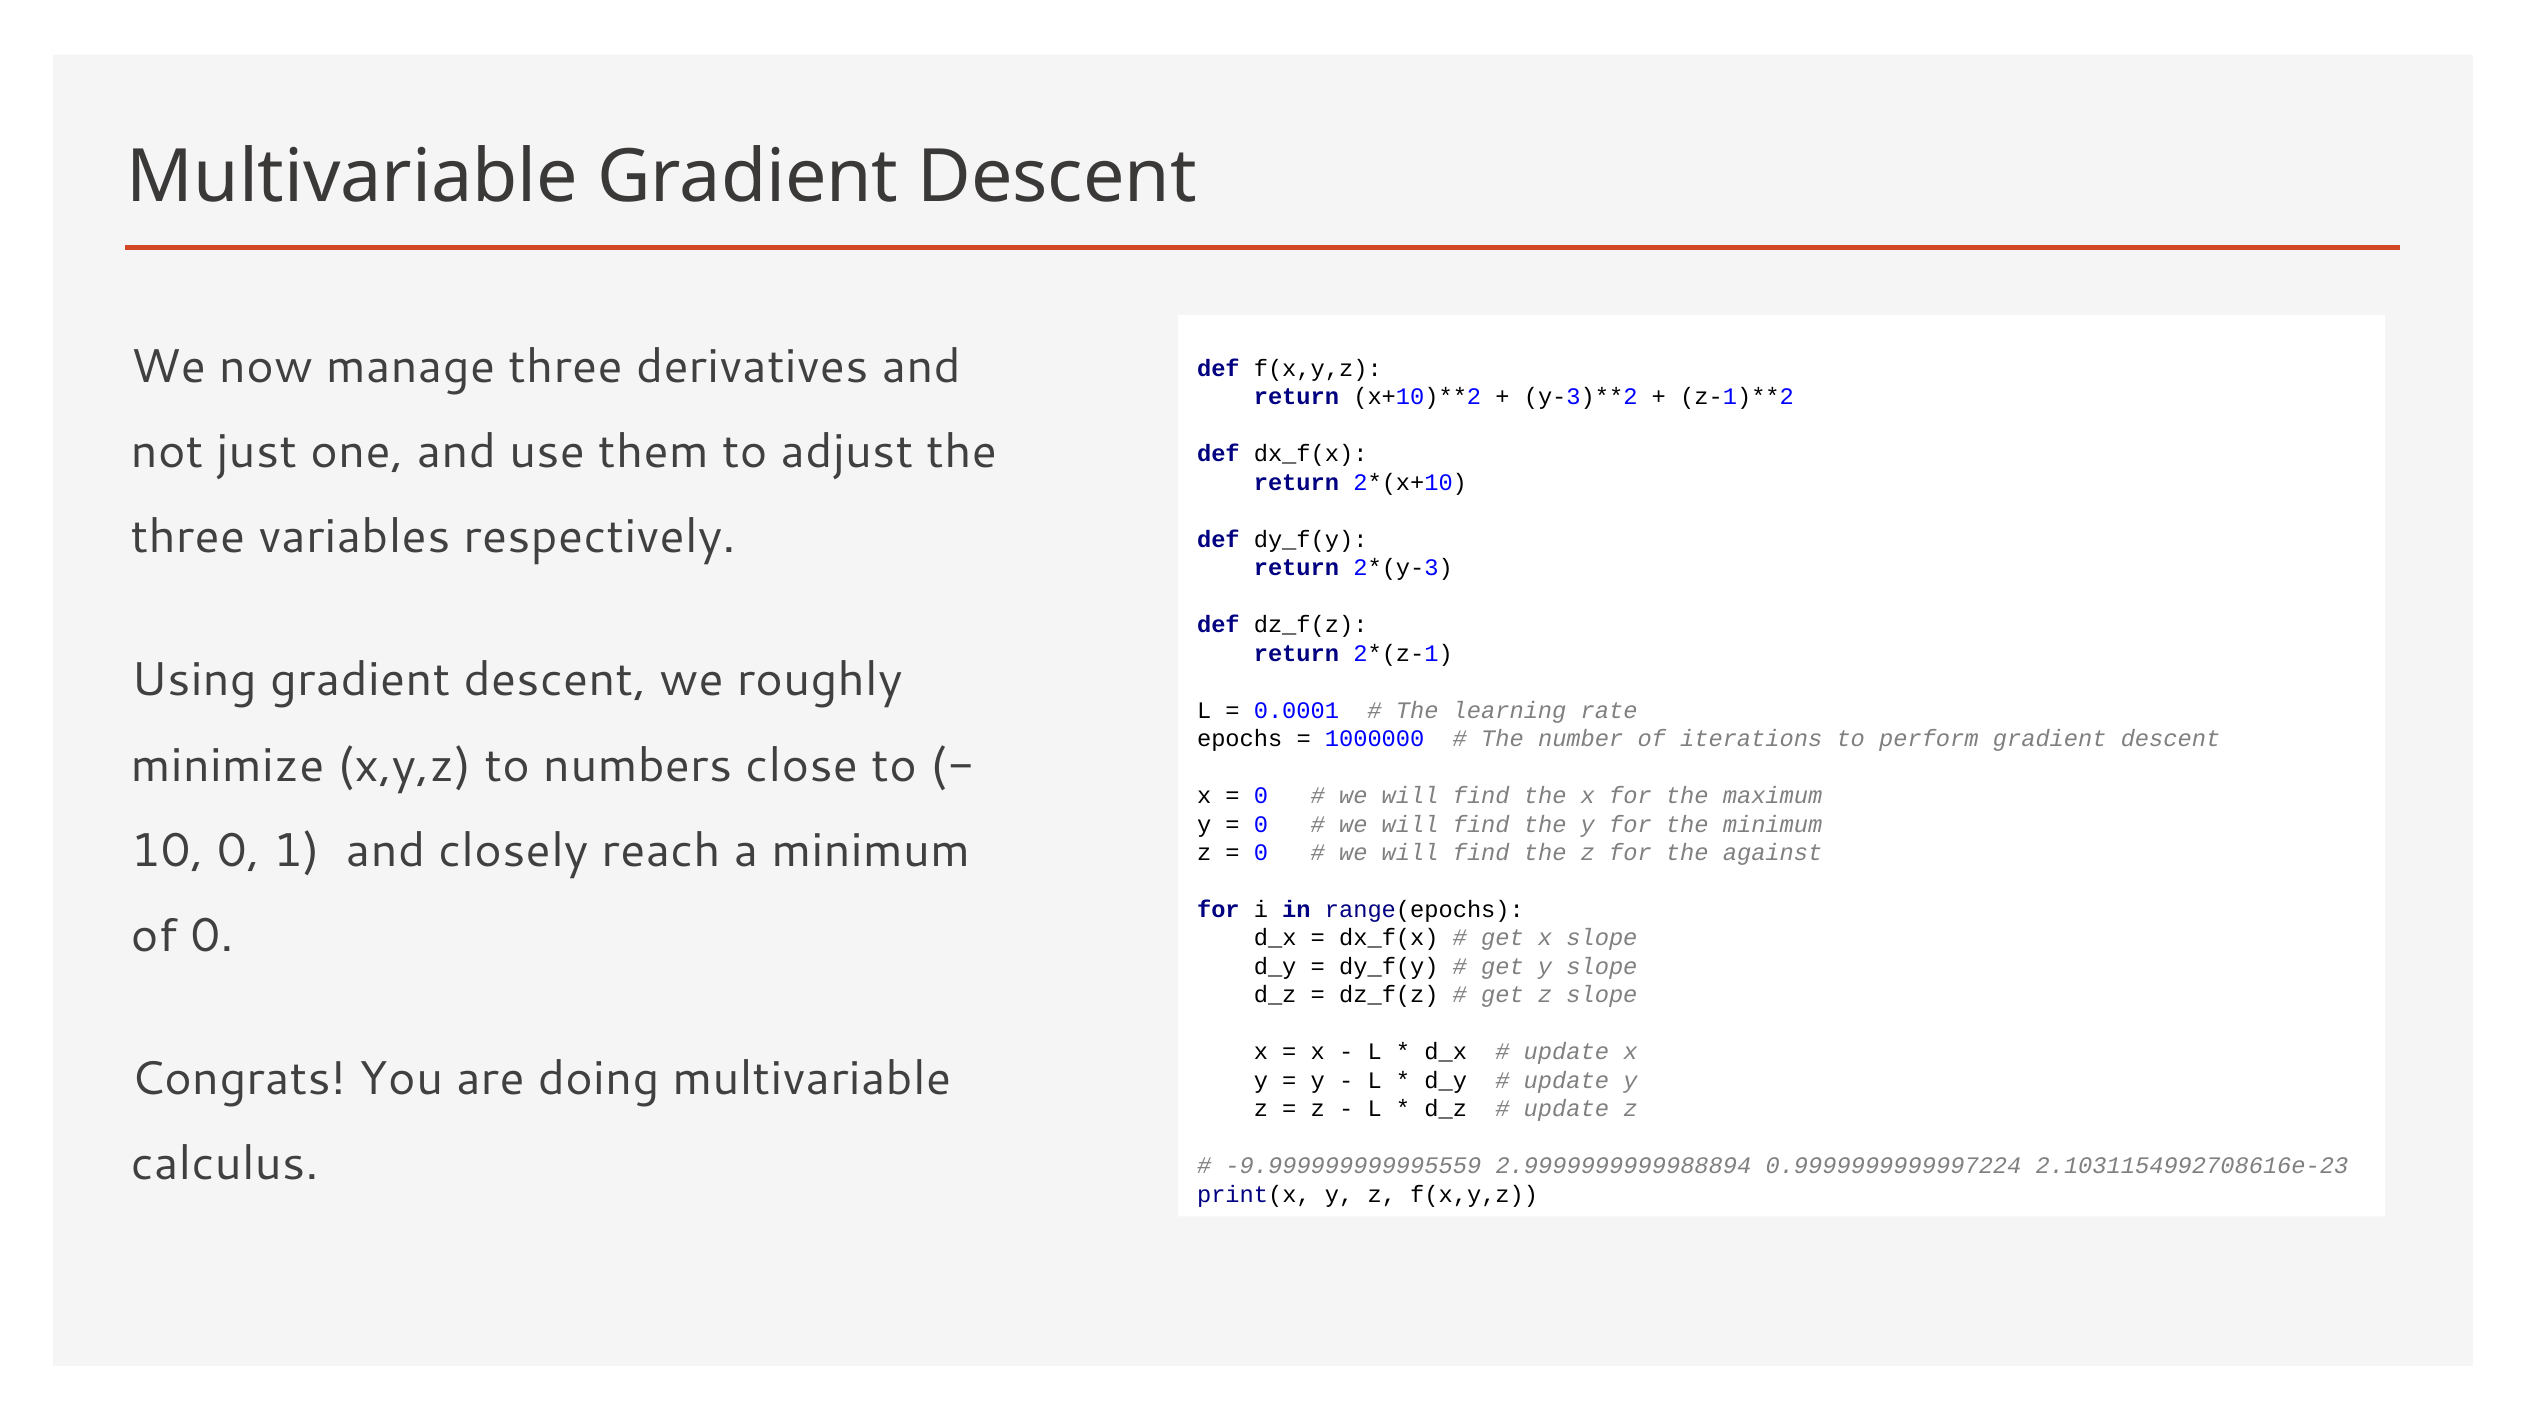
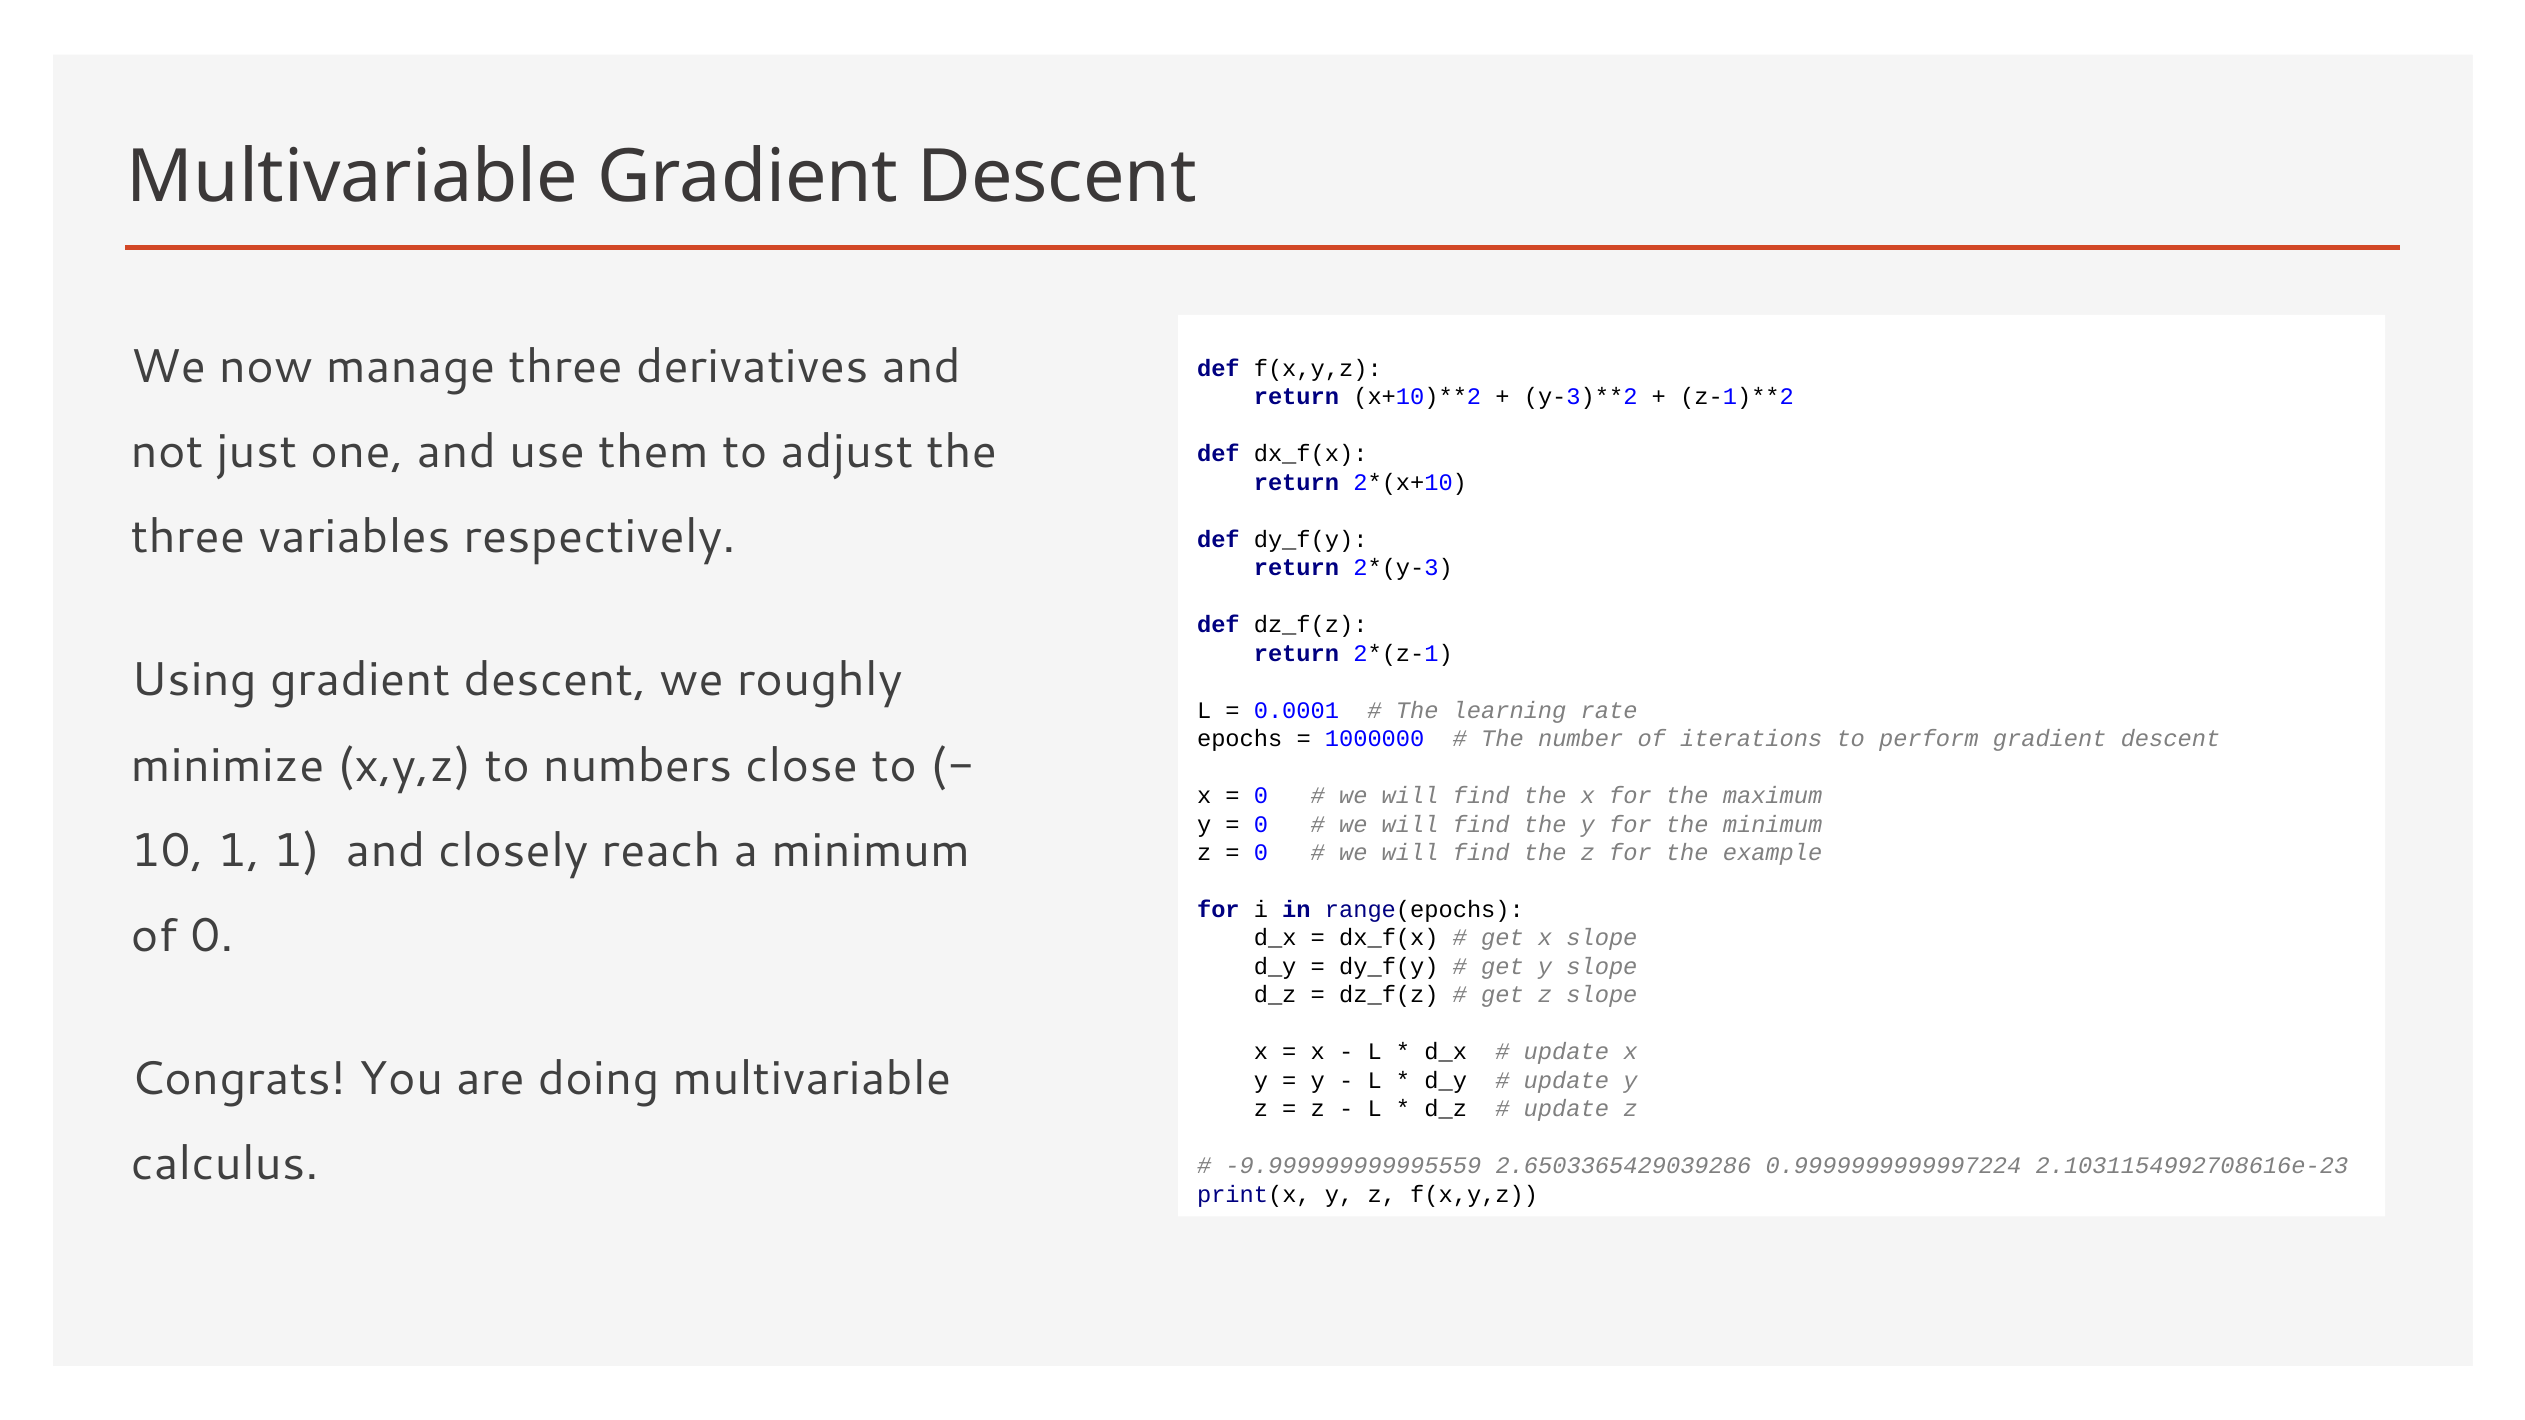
0 at (238, 851): 0 -> 1
against: against -> example
2.9999999999988894: 2.9999999999988894 -> 2.6503365429039286
